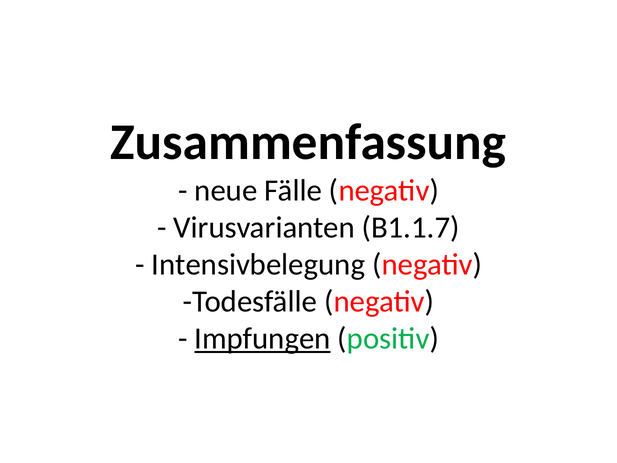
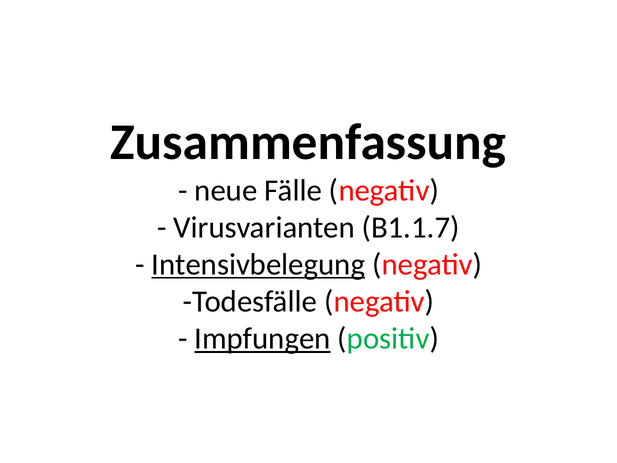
Intensivbelegung underline: none -> present
